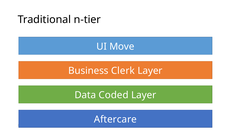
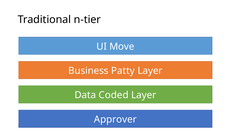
Clerk: Clerk -> Patty
Aftercare: Aftercare -> Approver
